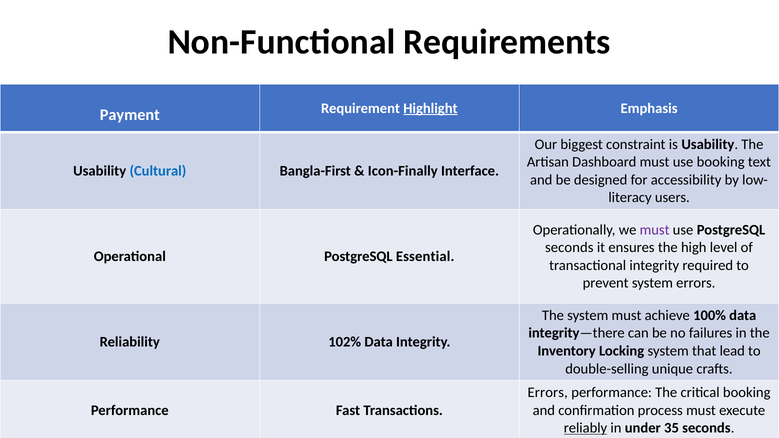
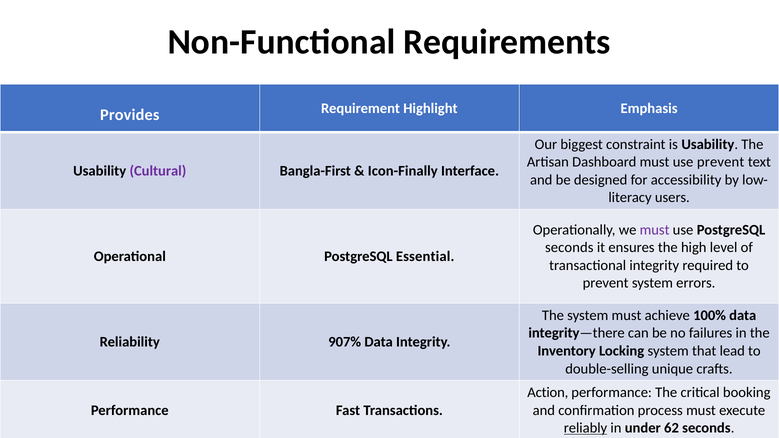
Payment: Payment -> Provides
Highlight underline: present -> none
use booking: booking -> prevent
Cultural colour: blue -> purple
102%: 102% -> 907%
Errors at (548, 393): Errors -> Action
35: 35 -> 62
